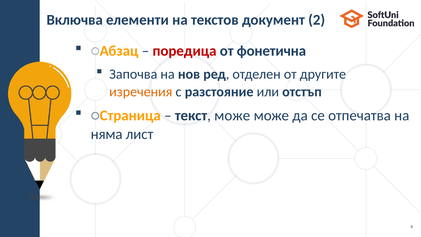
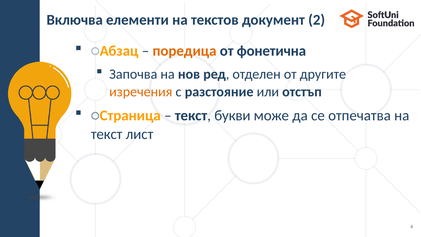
поредица colour: red -> orange
текст може: може -> букви
няма at (107, 134): няма -> текст
